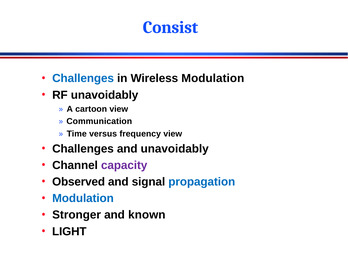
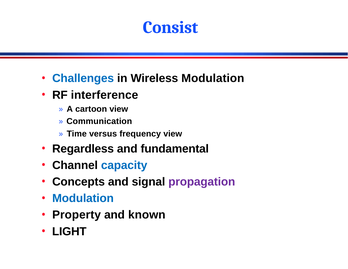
RF unavoidably: unavoidably -> interference
Challenges at (83, 149): Challenges -> Regardless
and unavoidably: unavoidably -> fundamental
capacity colour: purple -> blue
Observed: Observed -> Concepts
propagation colour: blue -> purple
Stronger: Stronger -> Property
